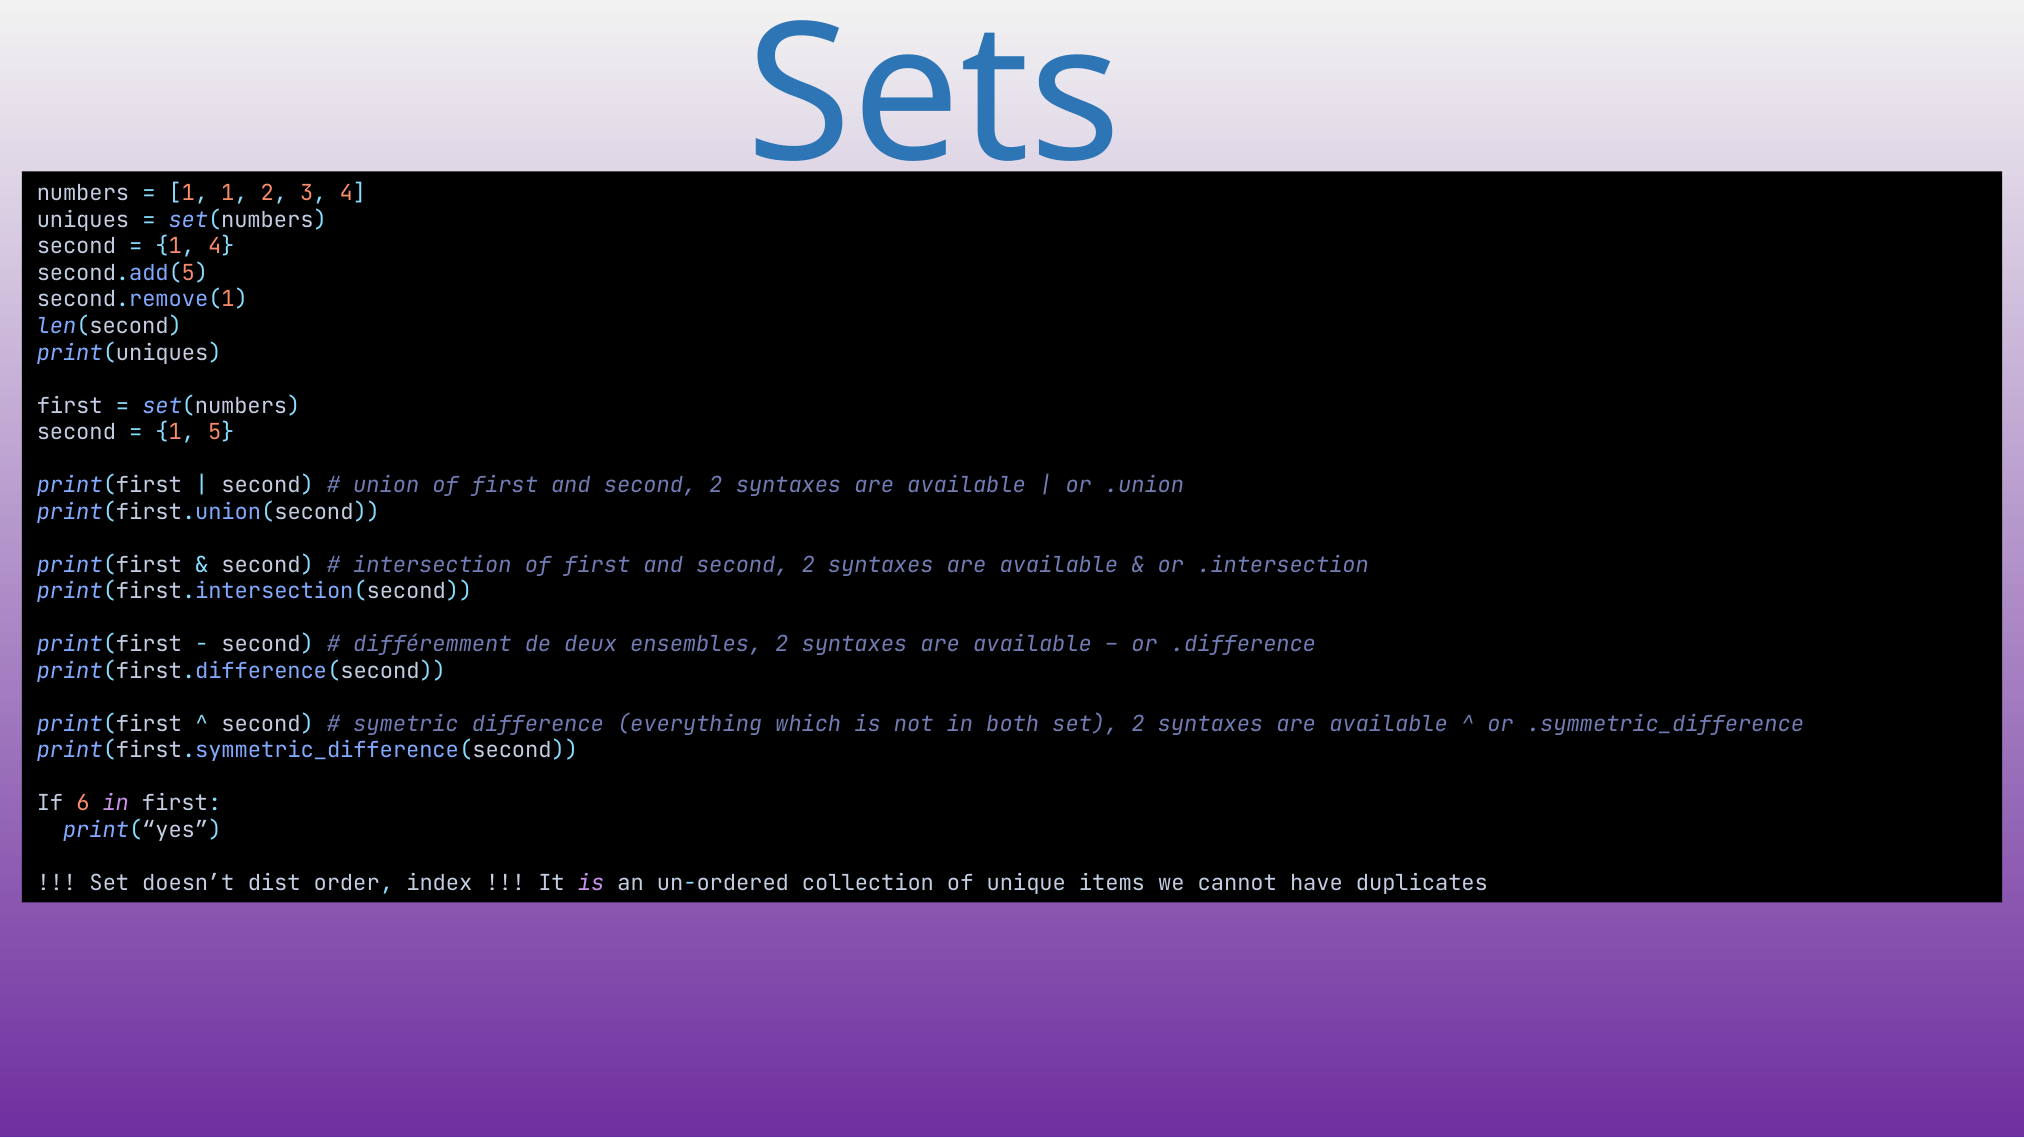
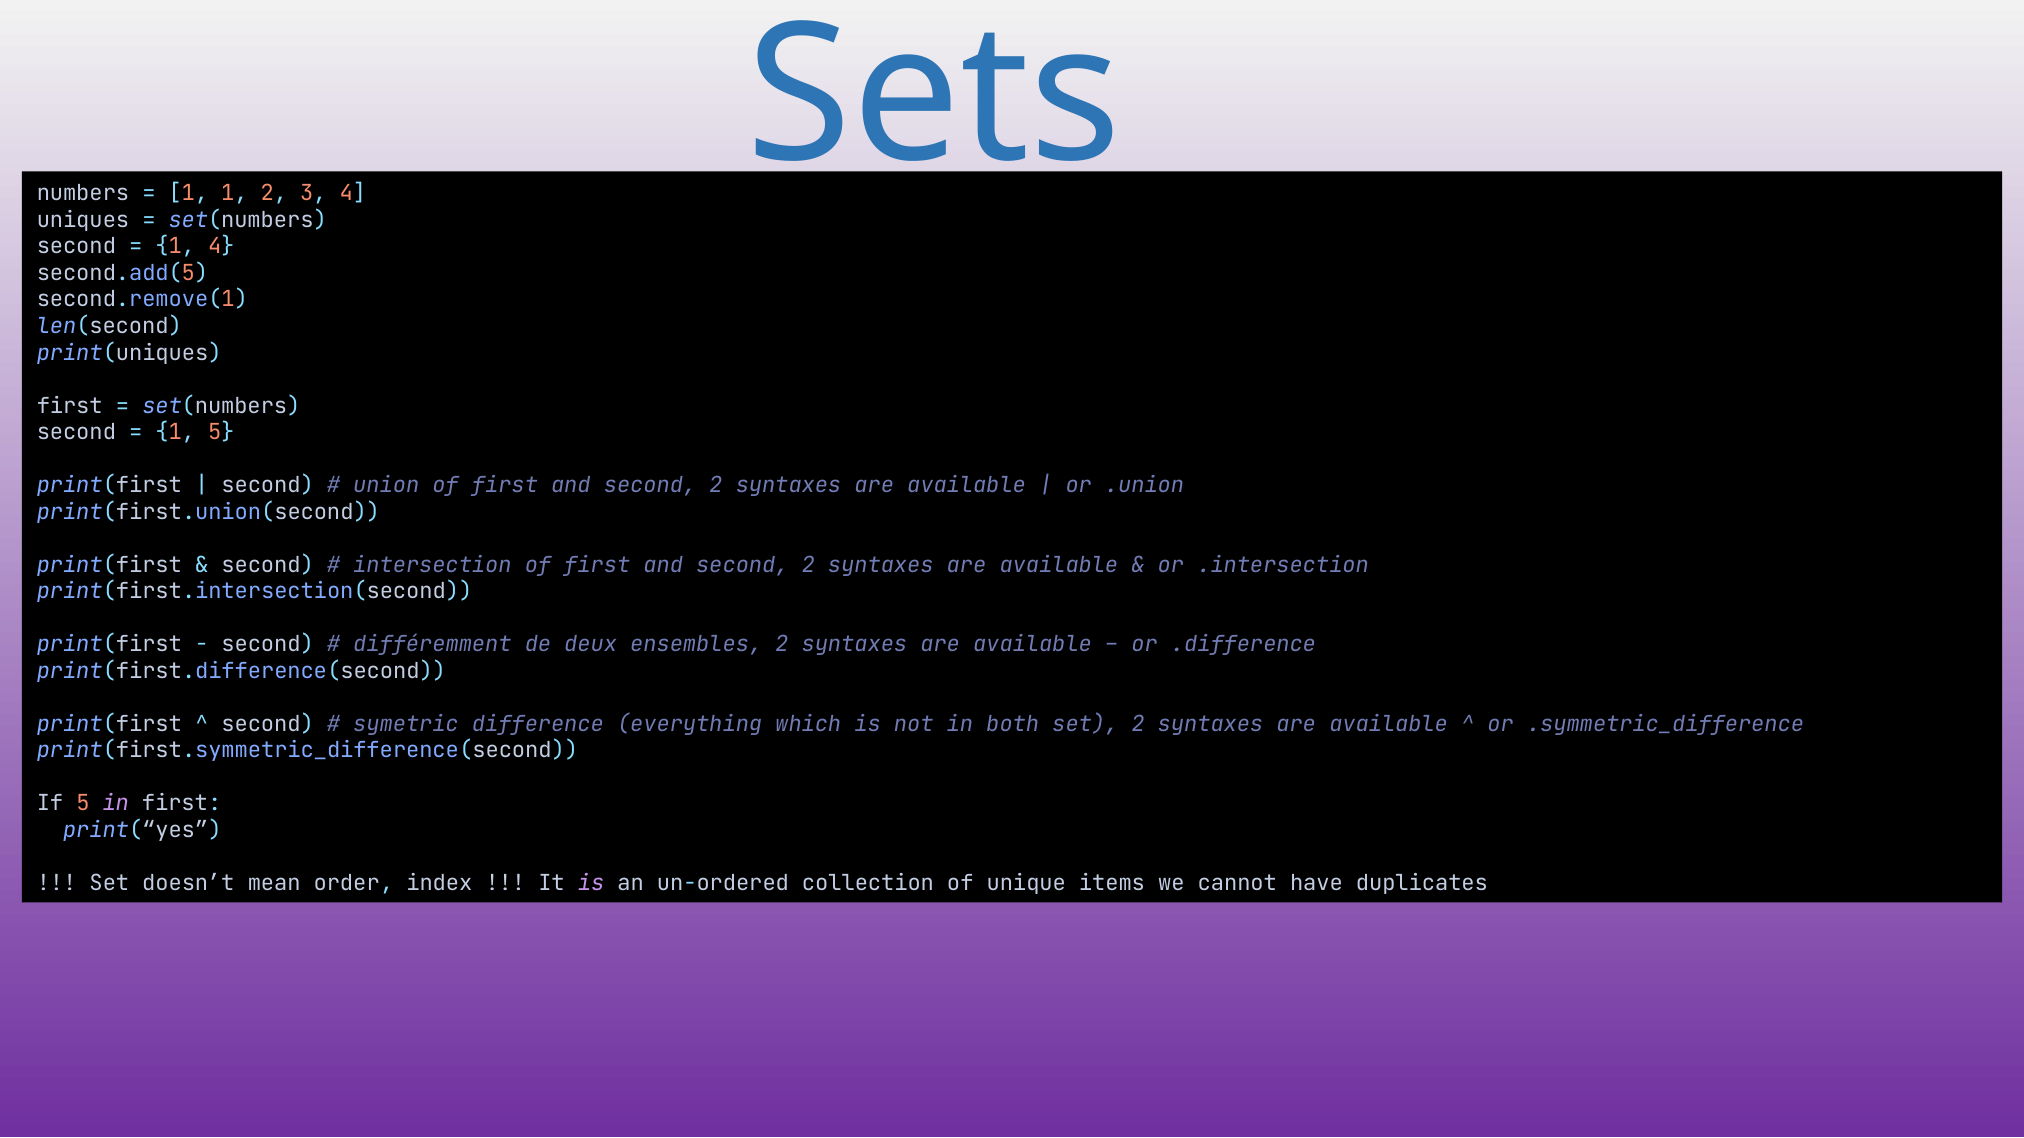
If 6: 6 -> 5
dist: dist -> mean
